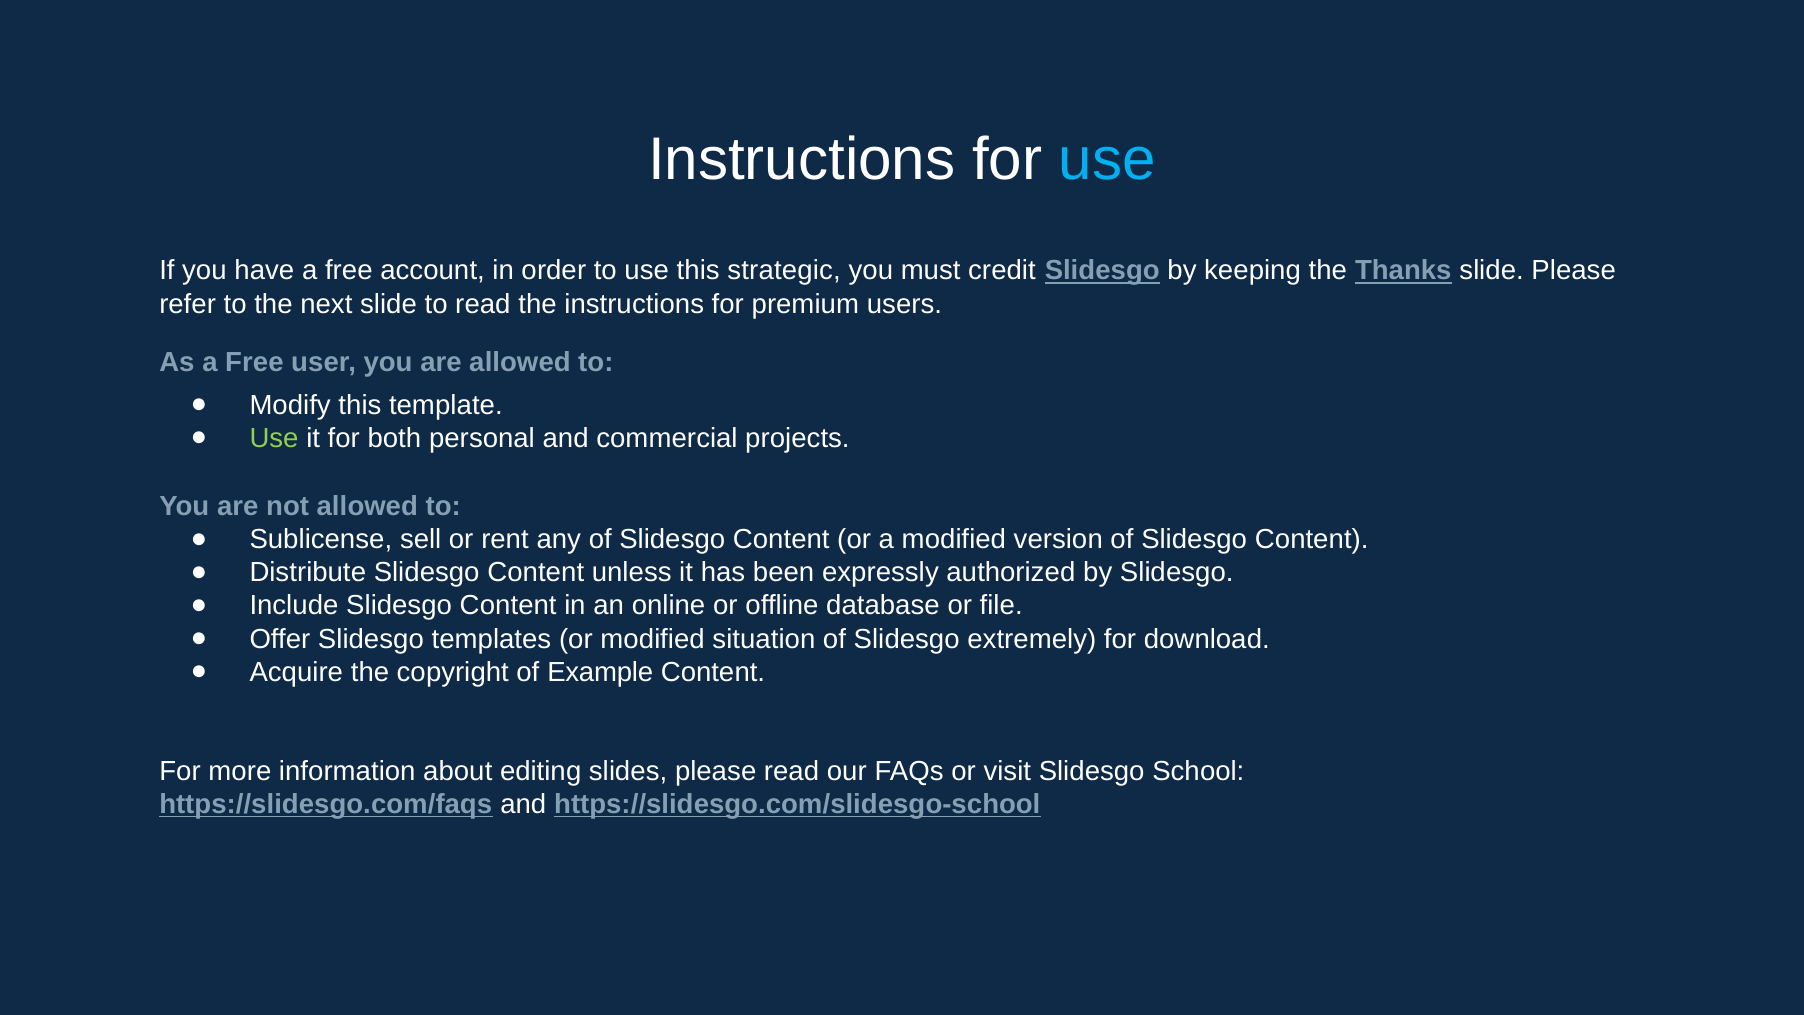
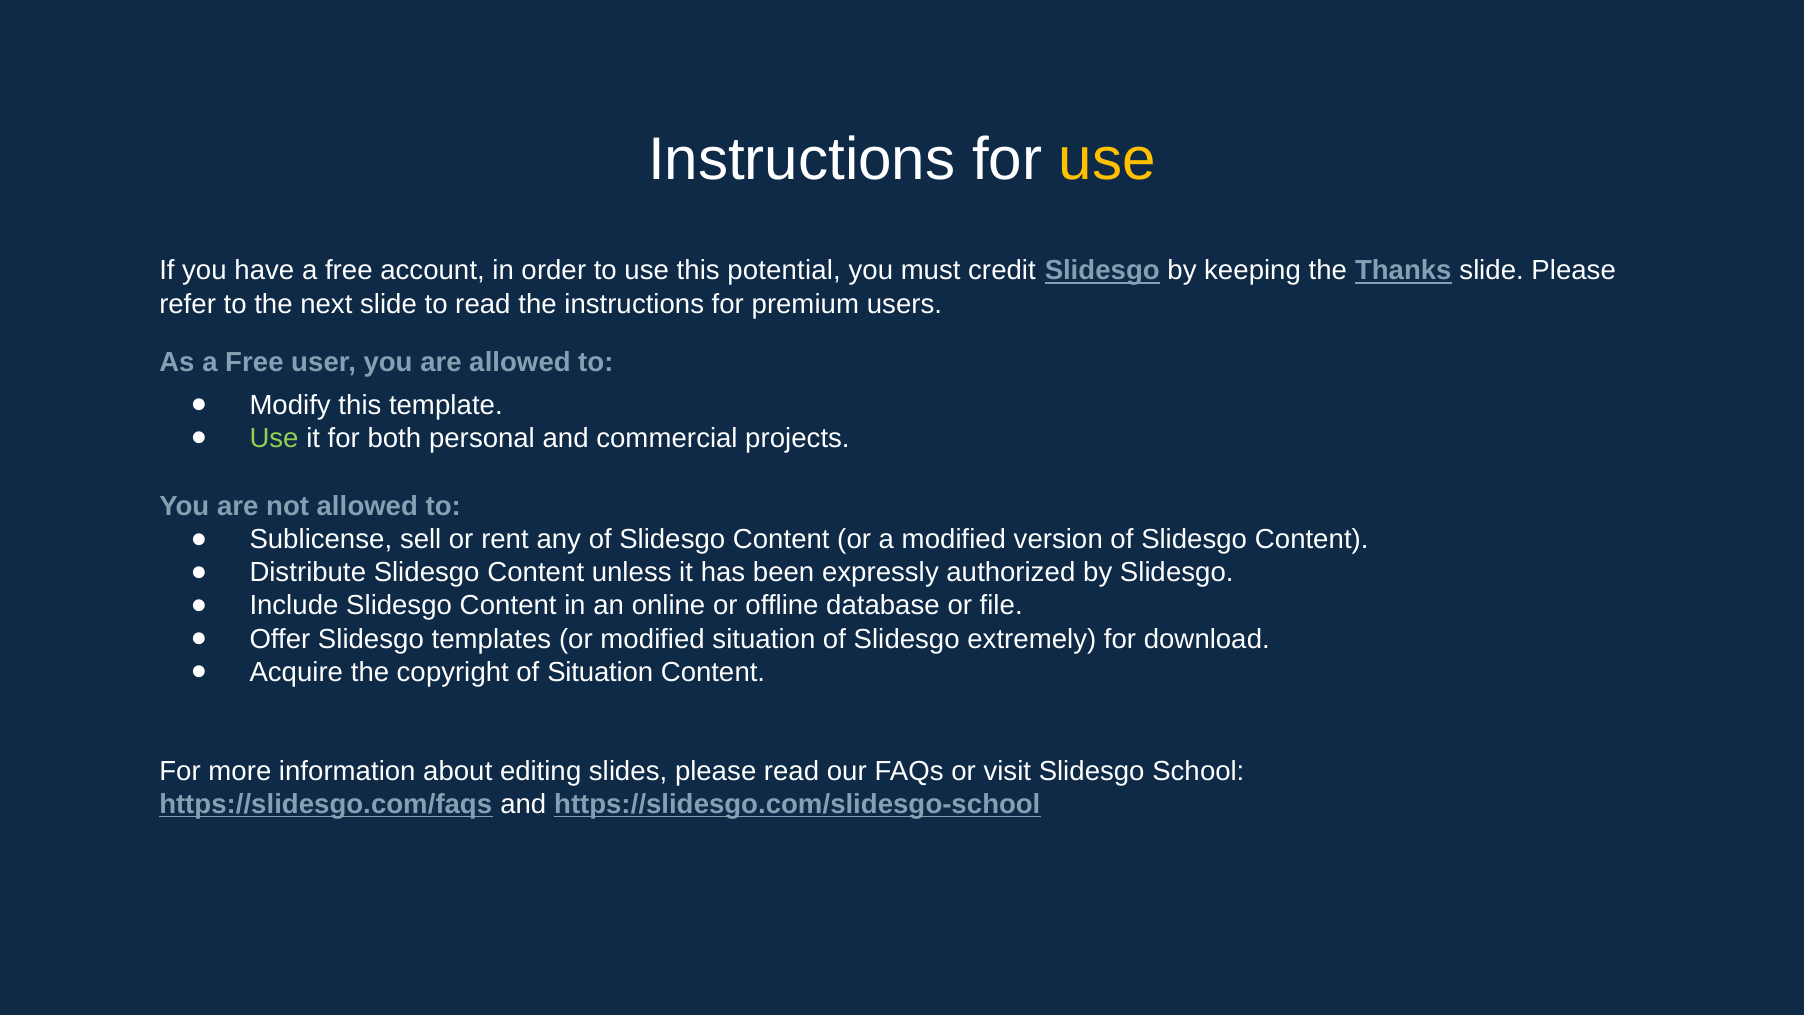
use at (1107, 159) colour: light blue -> yellow
strategic: strategic -> potential
of Example: Example -> Situation
